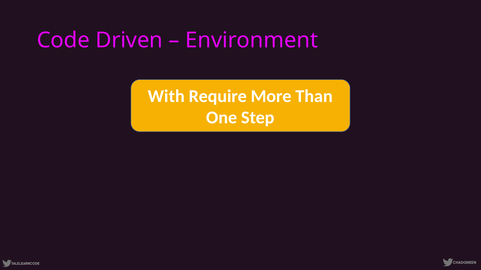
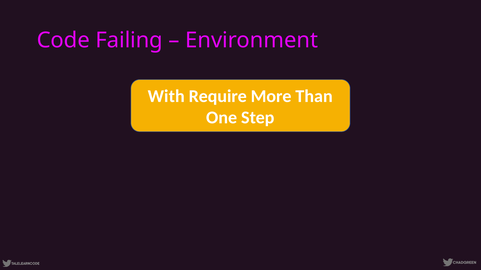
Driven: Driven -> Failing
